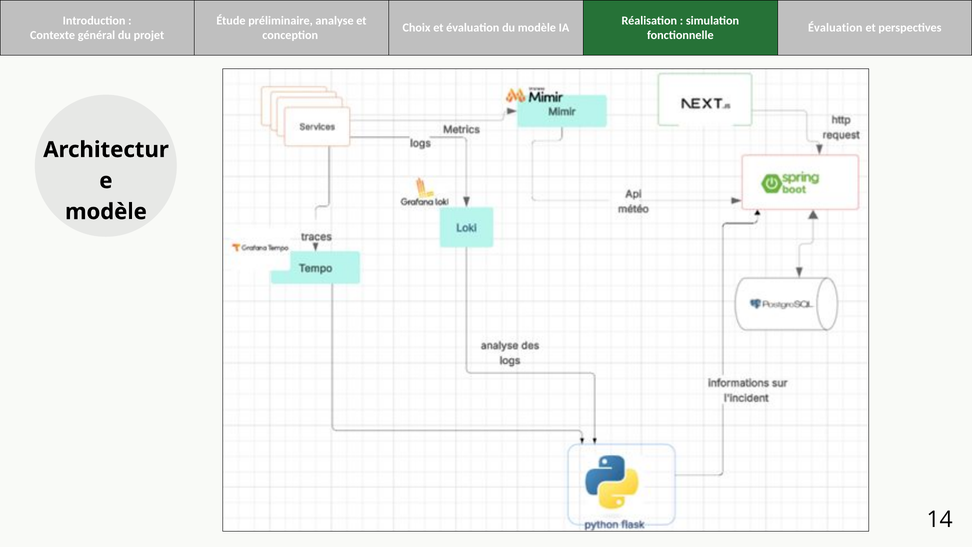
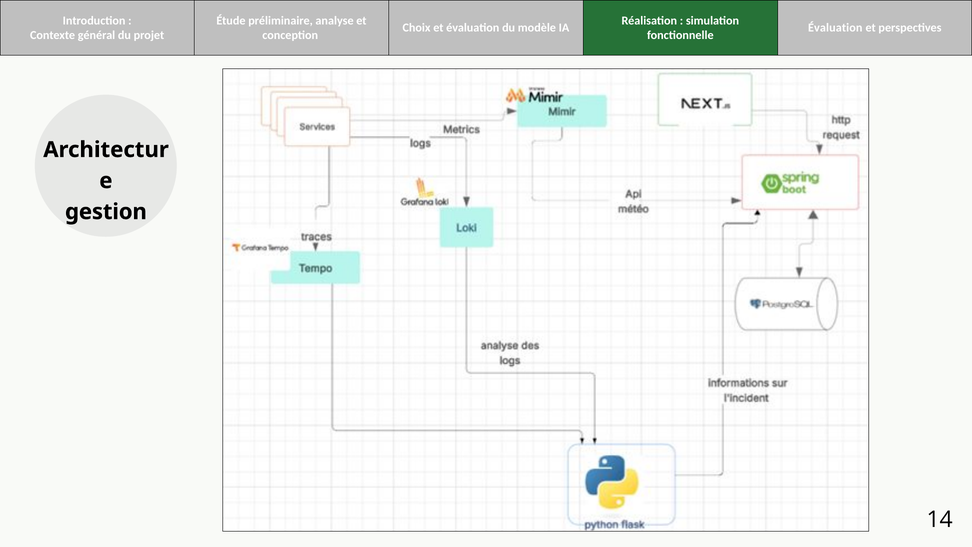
modèle at (106, 212): modèle -> gestion
